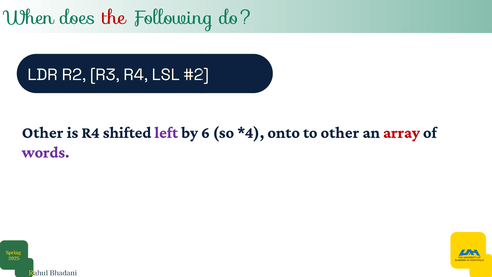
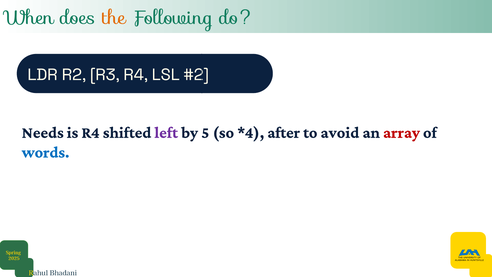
the colour: red -> orange
Other at (43, 132): Other -> Needs
6: 6 -> 5
onto: onto -> after
to other: other -> avoid
words colour: purple -> blue
